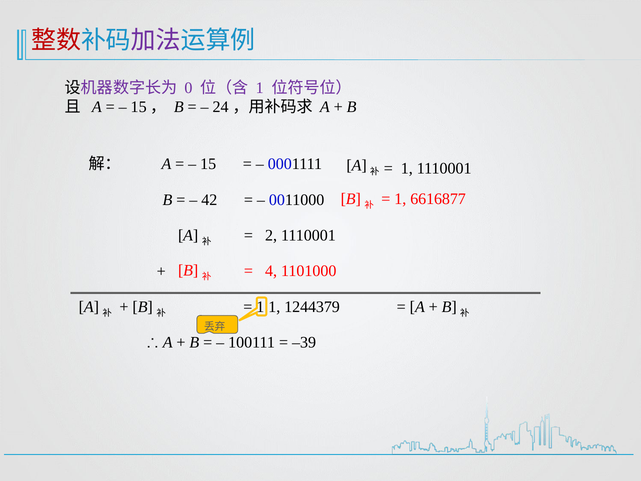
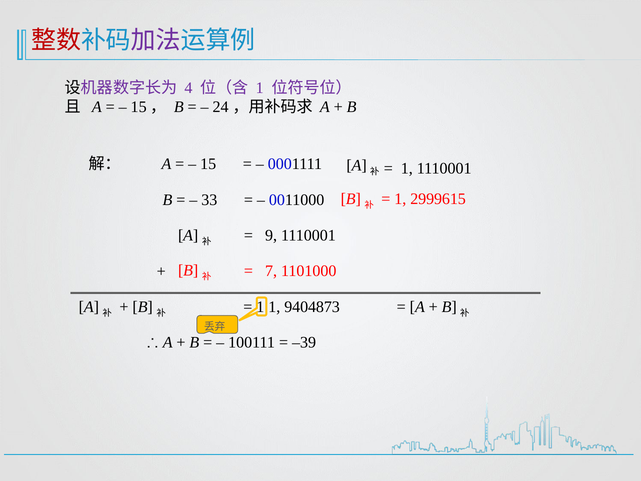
0: 0 -> 4
6616877: 6616877 -> 2999615
42: 42 -> 33
2: 2 -> 9
4: 4 -> 7
1244379: 1244379 -> 9404873
